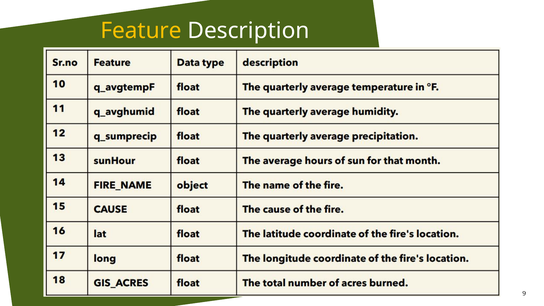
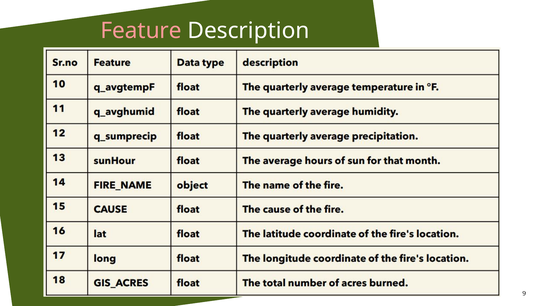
Feature at (141, 31) colour: yellow -> pink
